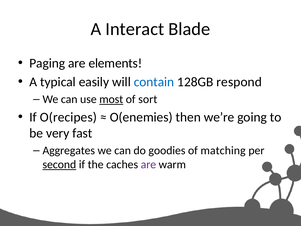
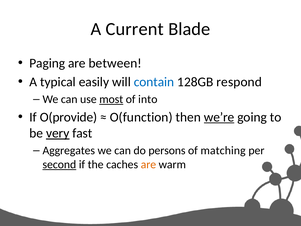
Interact: Interact -> Current
elements: elements -> between
sort: sort -> into
O(recipes: O(recipes -> O(provide
O(enemies: O(enemies -> O(function
we’re underline: none -> present
very underline: none -> present
goodies: goodies -> persons
are at (148, 164) colour: purple -> orange
